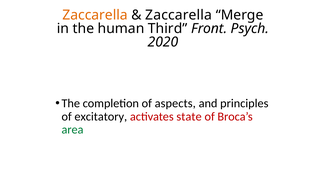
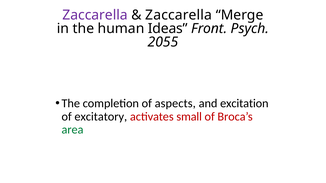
Zaccarella at (95, 15) colour: orange -> purple
Third: Third -> Ideas
2020: 2020 -> 2055
principles: principles -> excitation
state: state -> small
